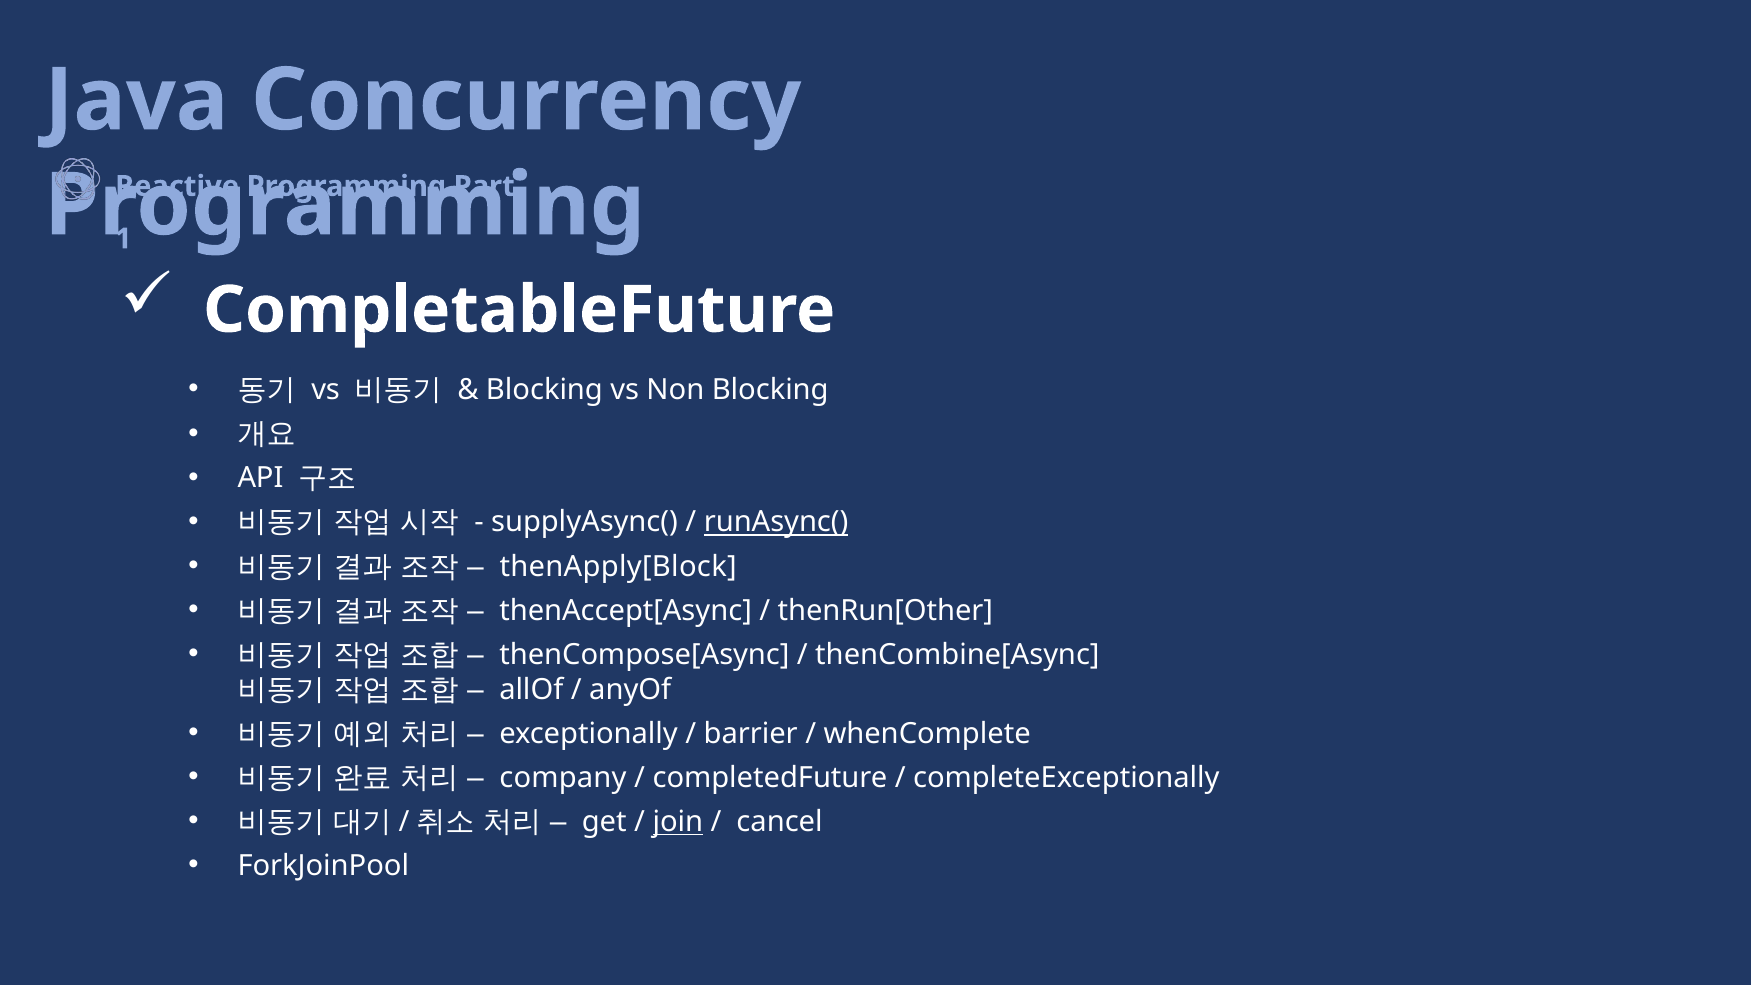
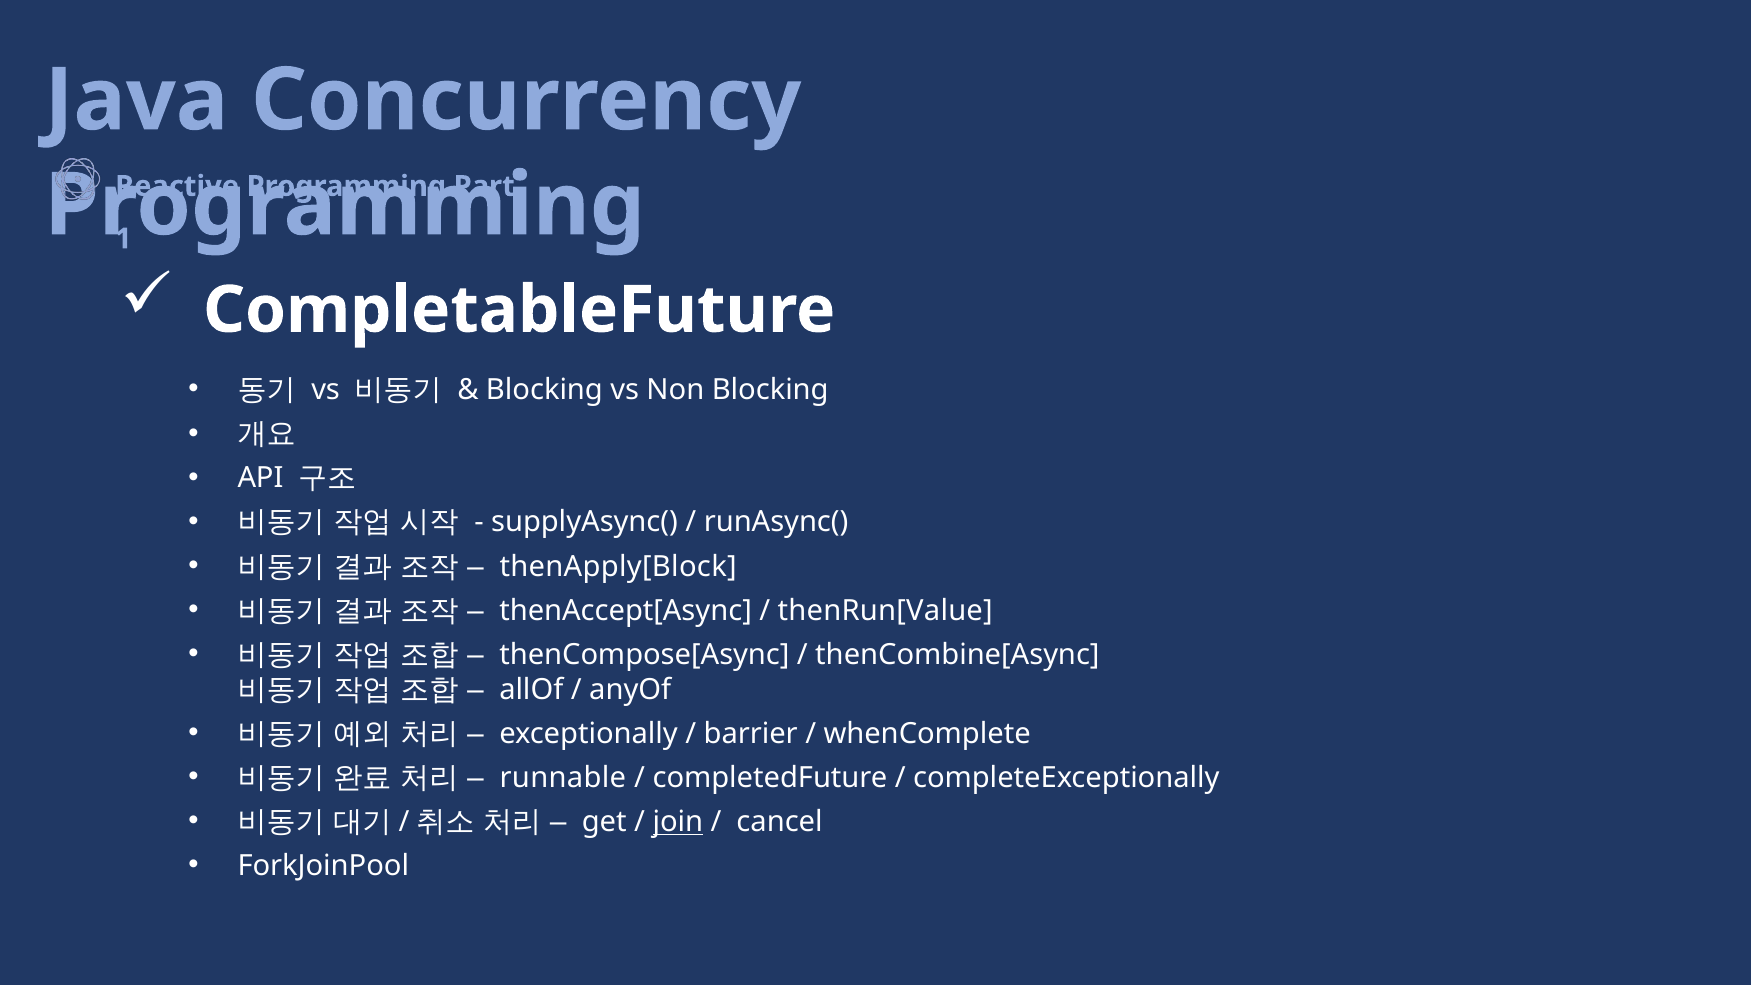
runAsync( underline: present -> none
thenRun[Other: thenRun[Other -> thenRun[Value
company: company -> runnable
